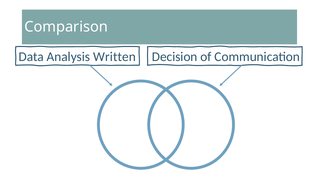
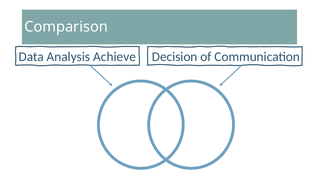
Written: Written -> Achieve
